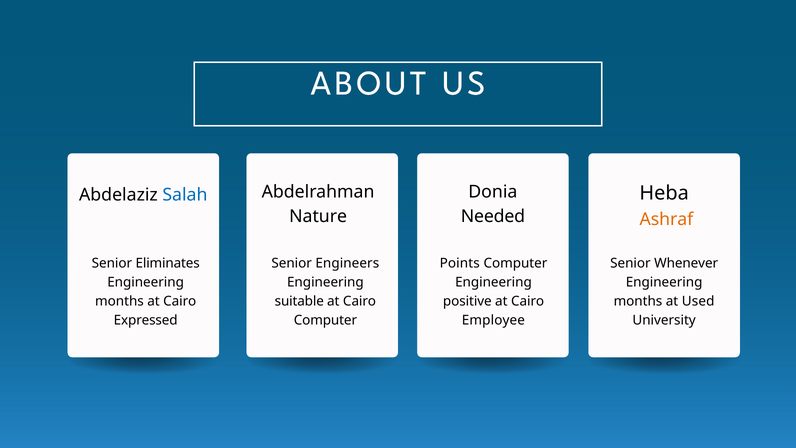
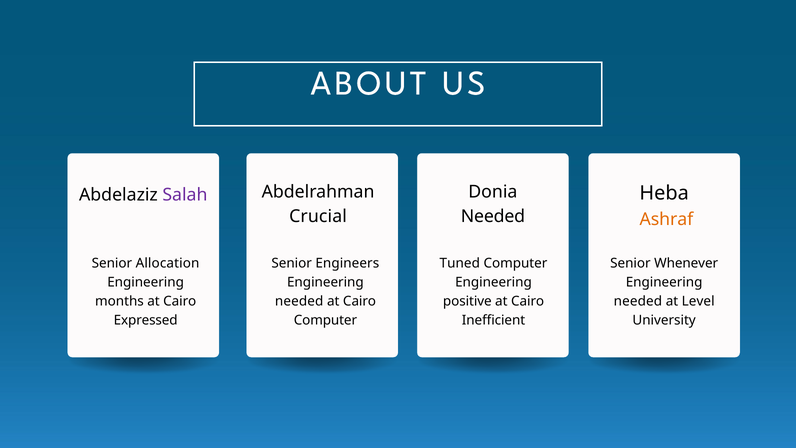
Salah colour: blue -> purple
Nature: Nature -> Crucial
Eliminates: Eliminates -> Allocation
Points: Points -> Tuned
suitable at (299, 301): suitable -> needed
months at (638, 301): months -> needed
Used: Used -> Level
Employee: Employee -> Inefficient
